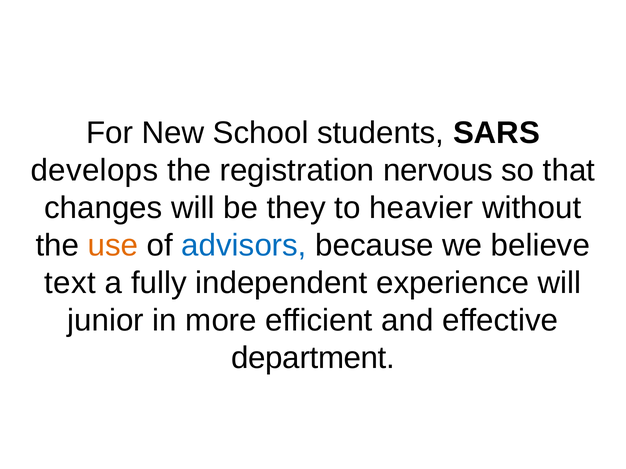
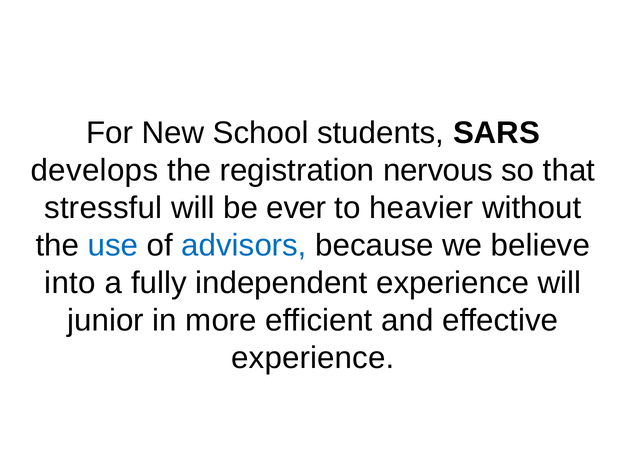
changes: changes -> stressful
they: they -> ever
use colour: orange -> blue
text: text -> into
department at (313, 359): department -> experience
